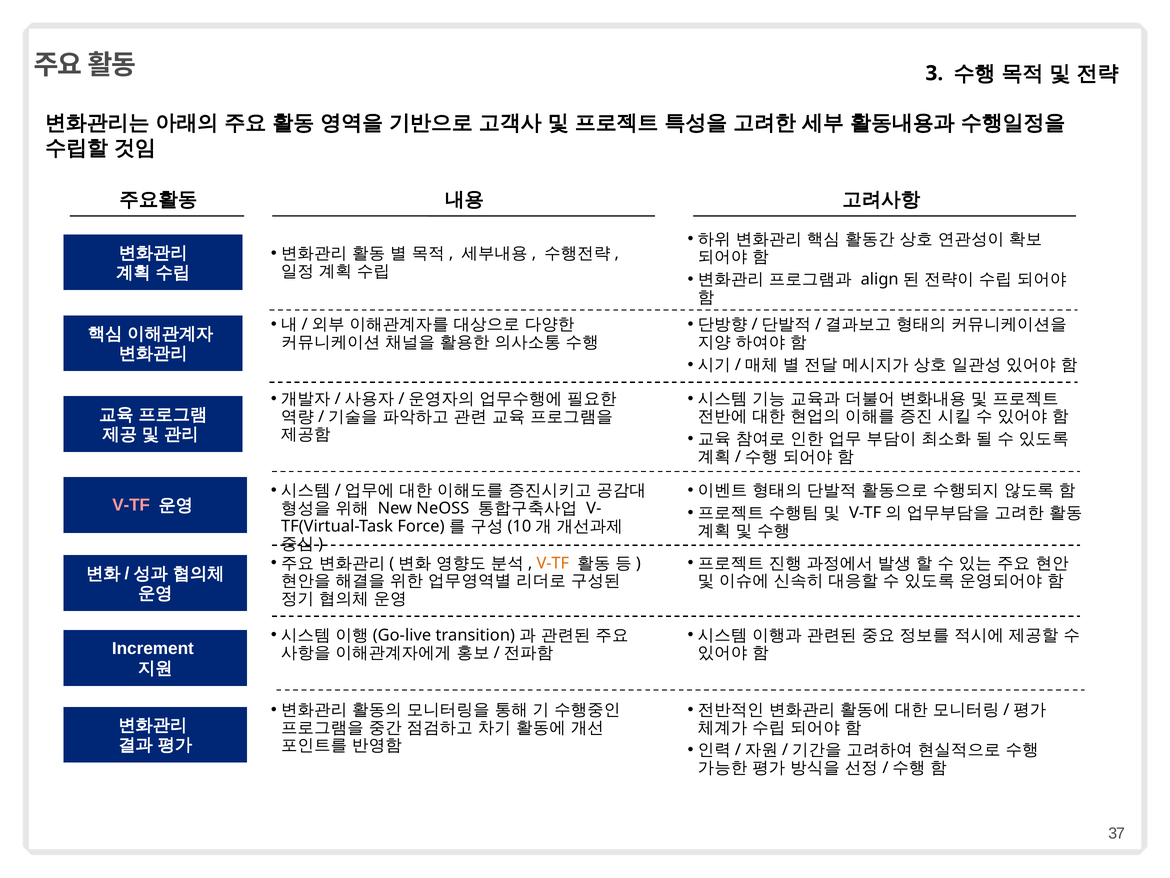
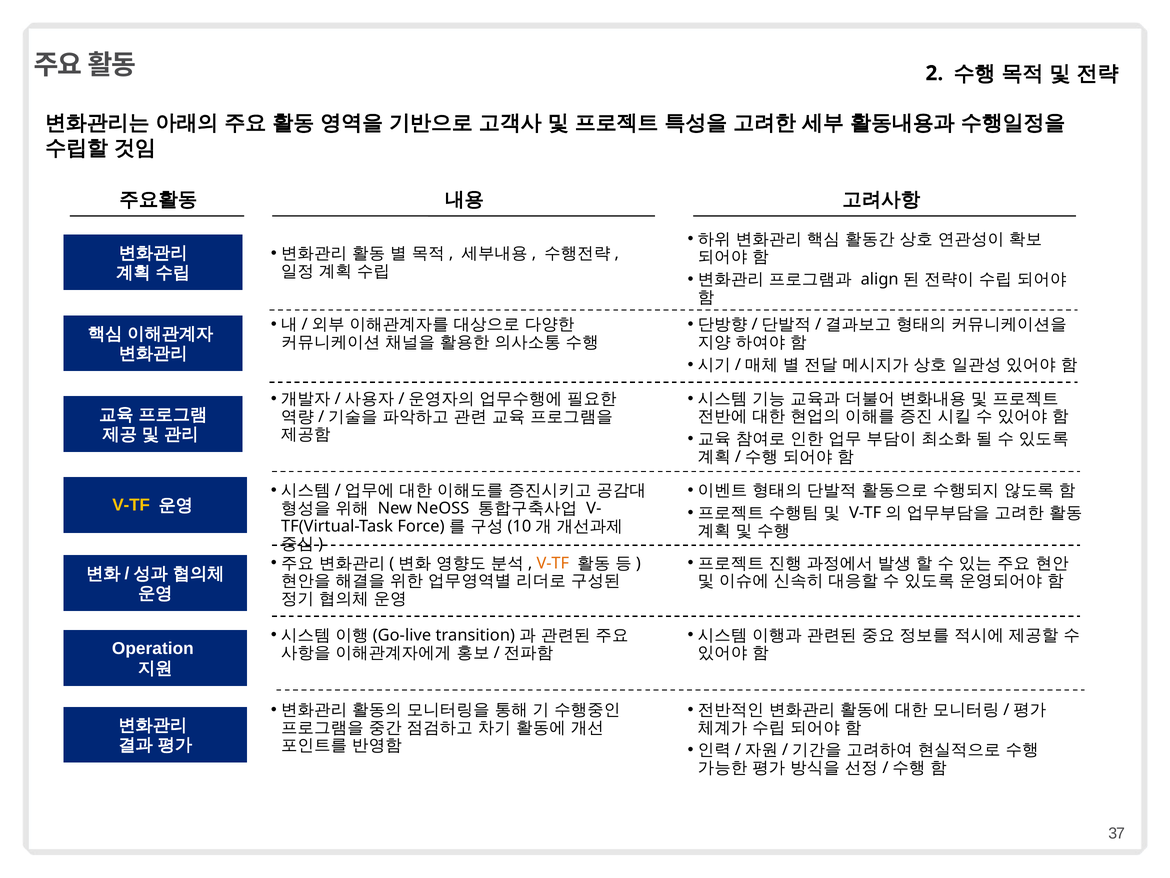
3: 3 -> 2
V-TF at (131, 505) colour: pink -> yellow
Increment: Increment -> Operation
